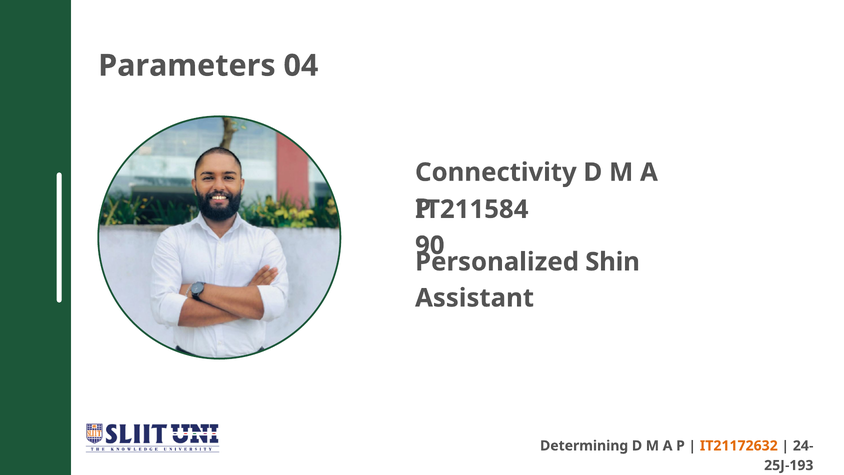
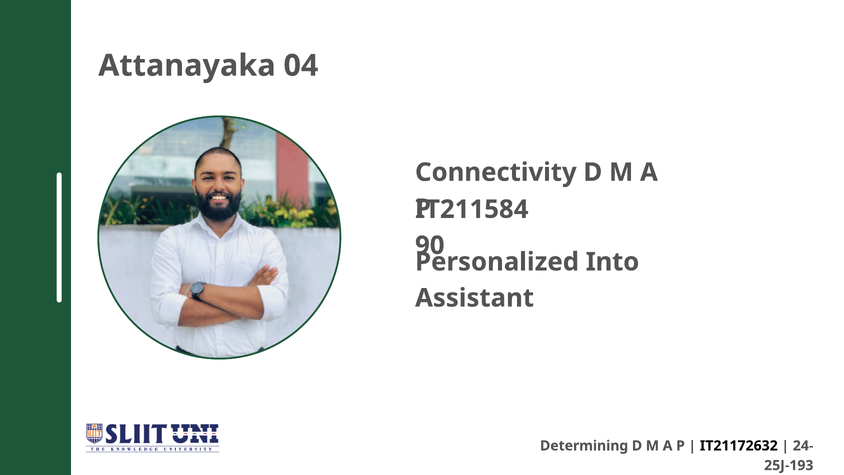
Parameters: Parameters -> Attanayaka
Shin: Shin -> Into
IT21172632 colour: orange -> black
